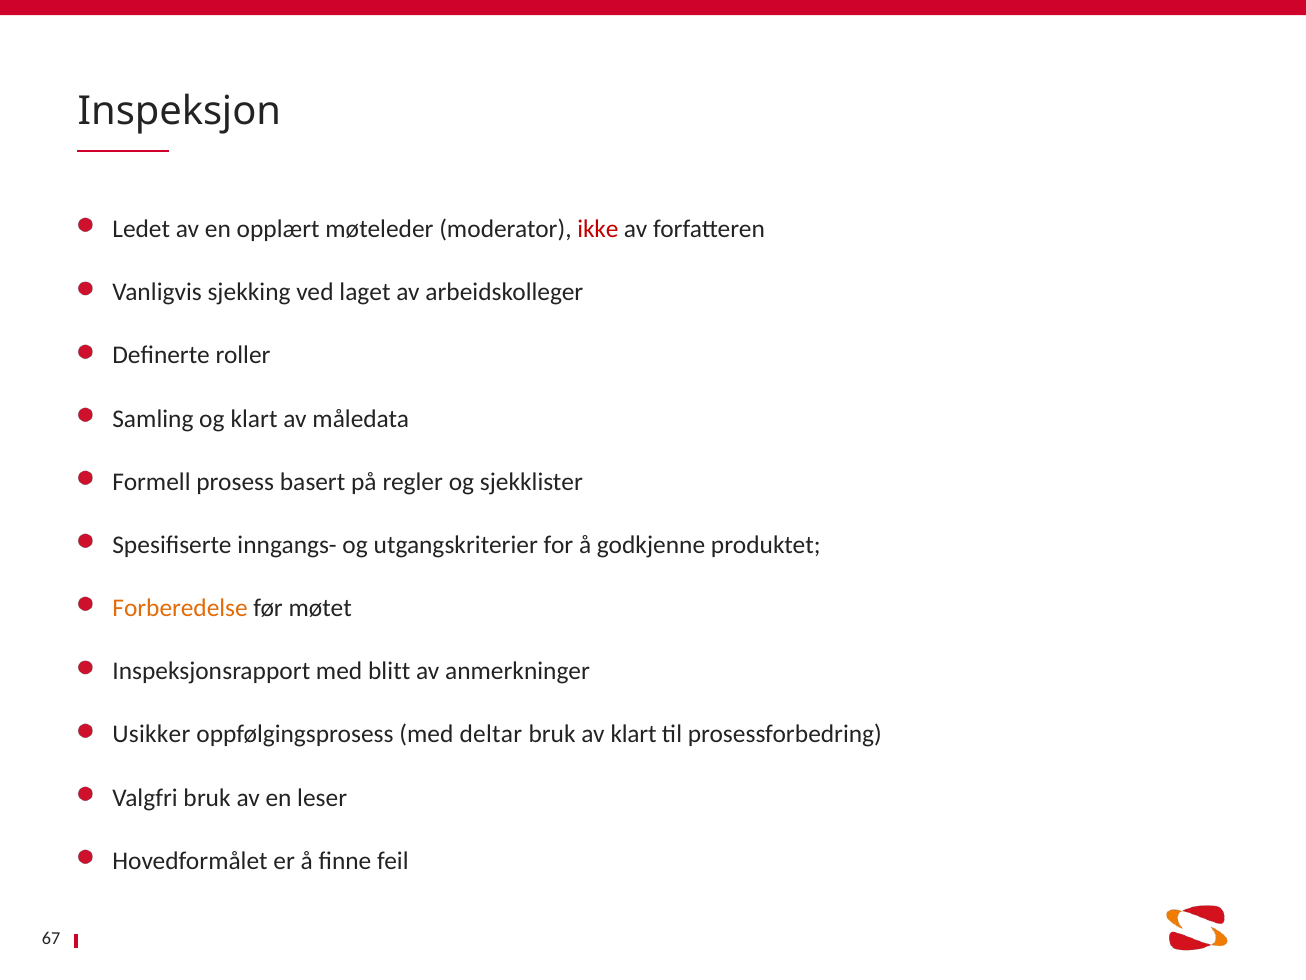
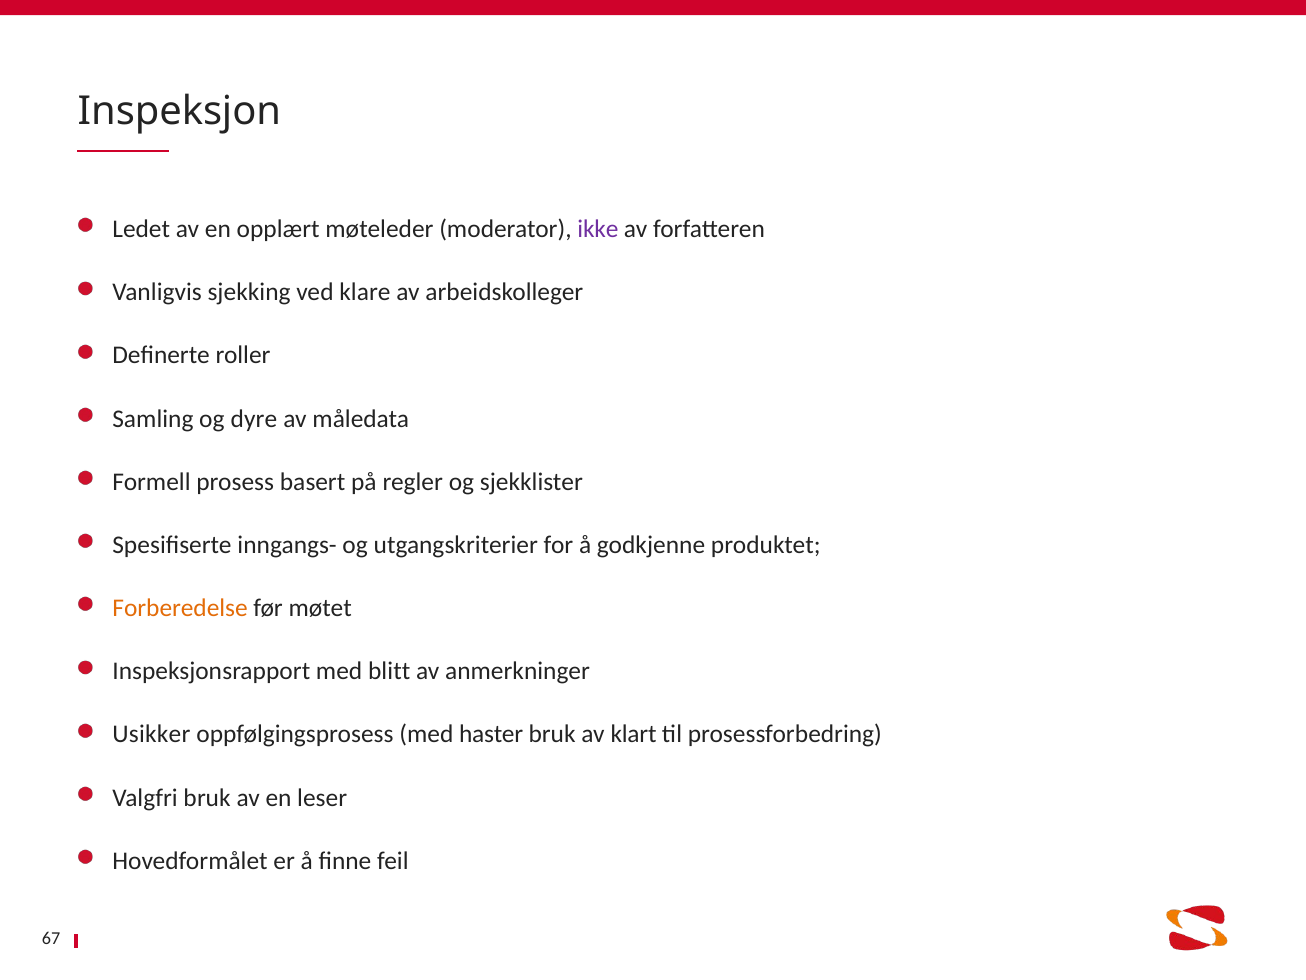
ikke colour: red -> purple
laget: laget -> klare
og klart: klart -> dyre
deltar: deltar -> haster
